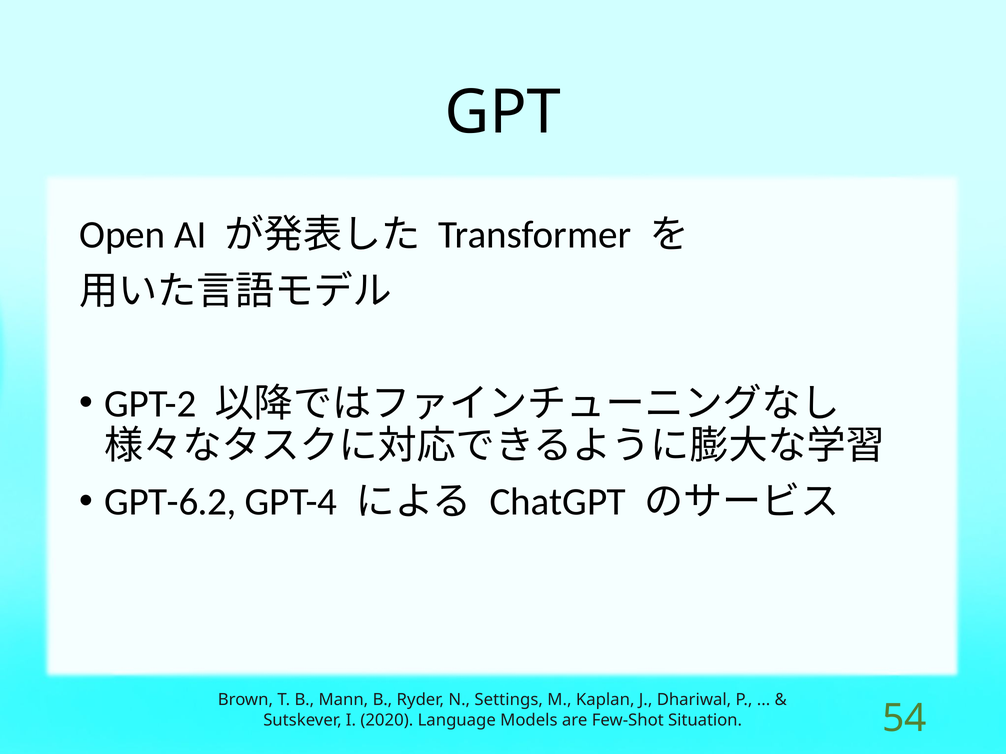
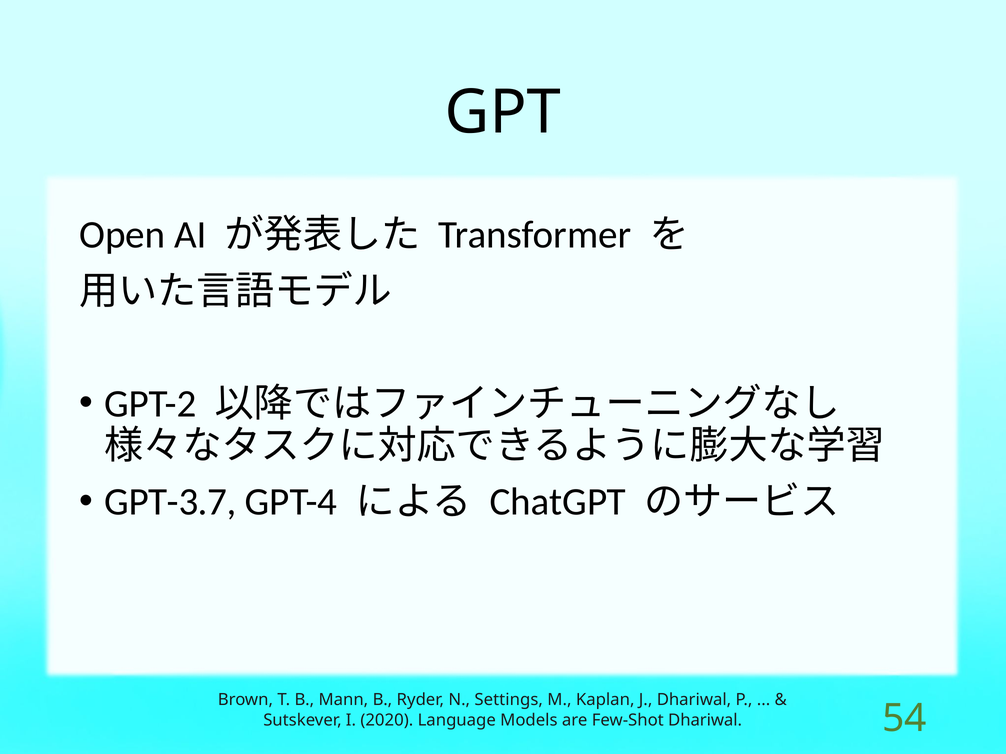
GPT-6.2: GPT-6.2 -> GPT-3.7
Few-Shot Situation: Situation -> Dhariwal
